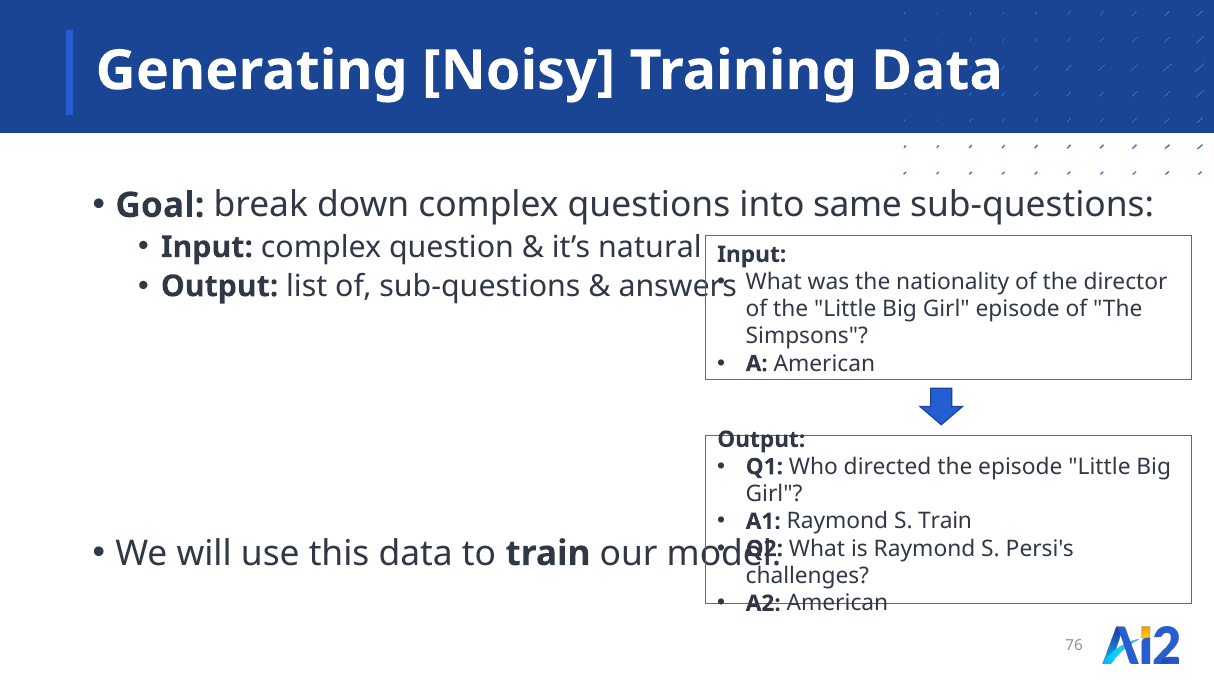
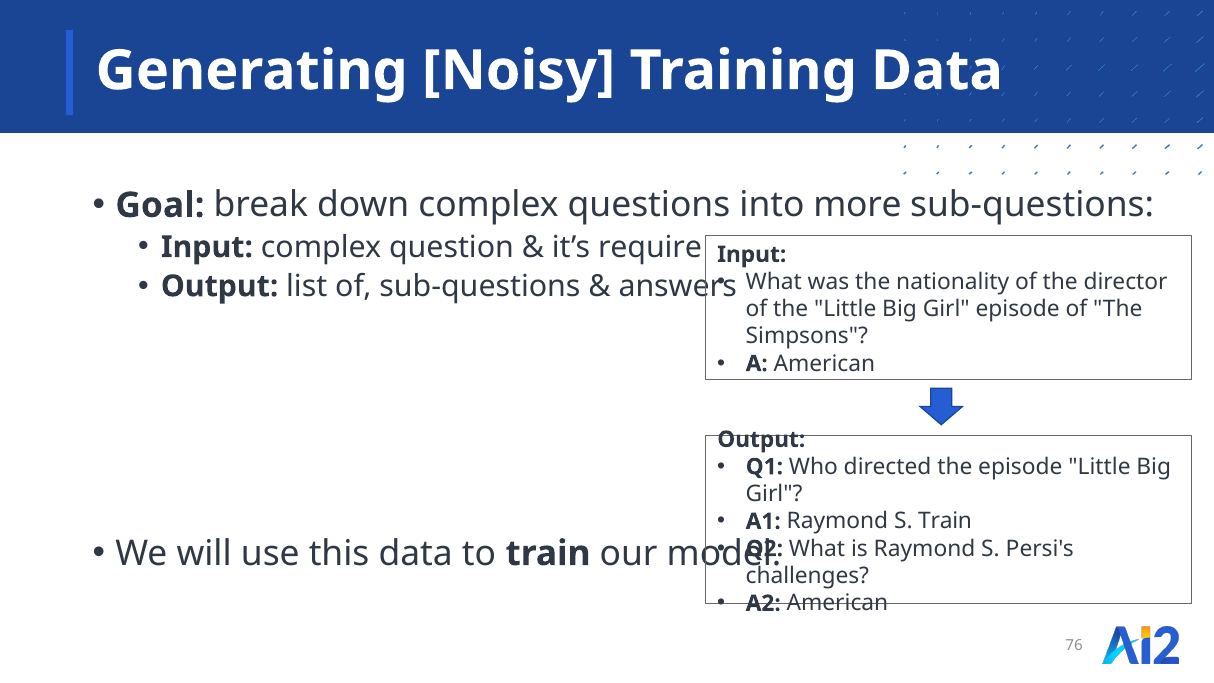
same: same -> more
natural: natural -> require
